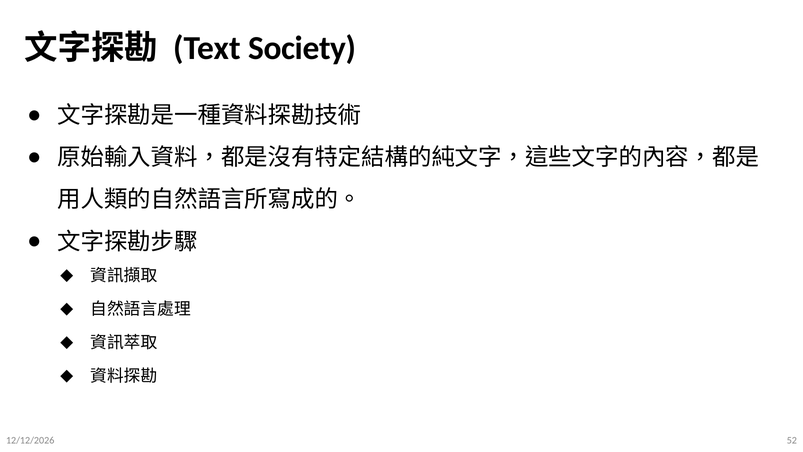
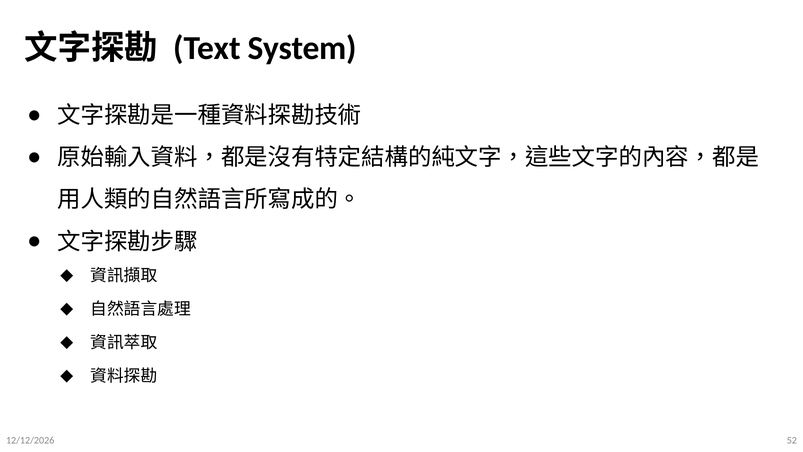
Society: Society -> System
